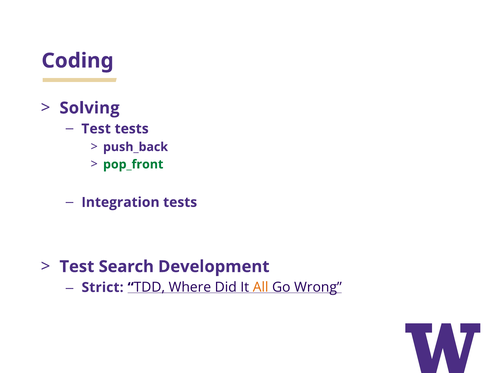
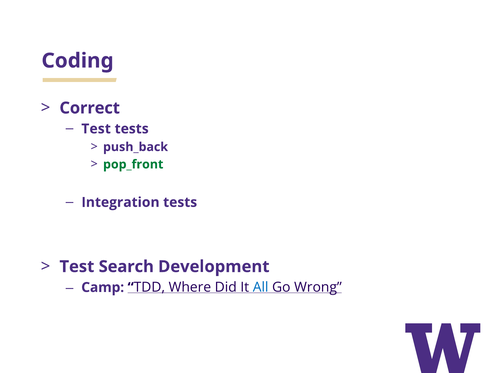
Solving: Solving -> Correct
Strict: Strict -> Camp
All colour: orange -> blue
